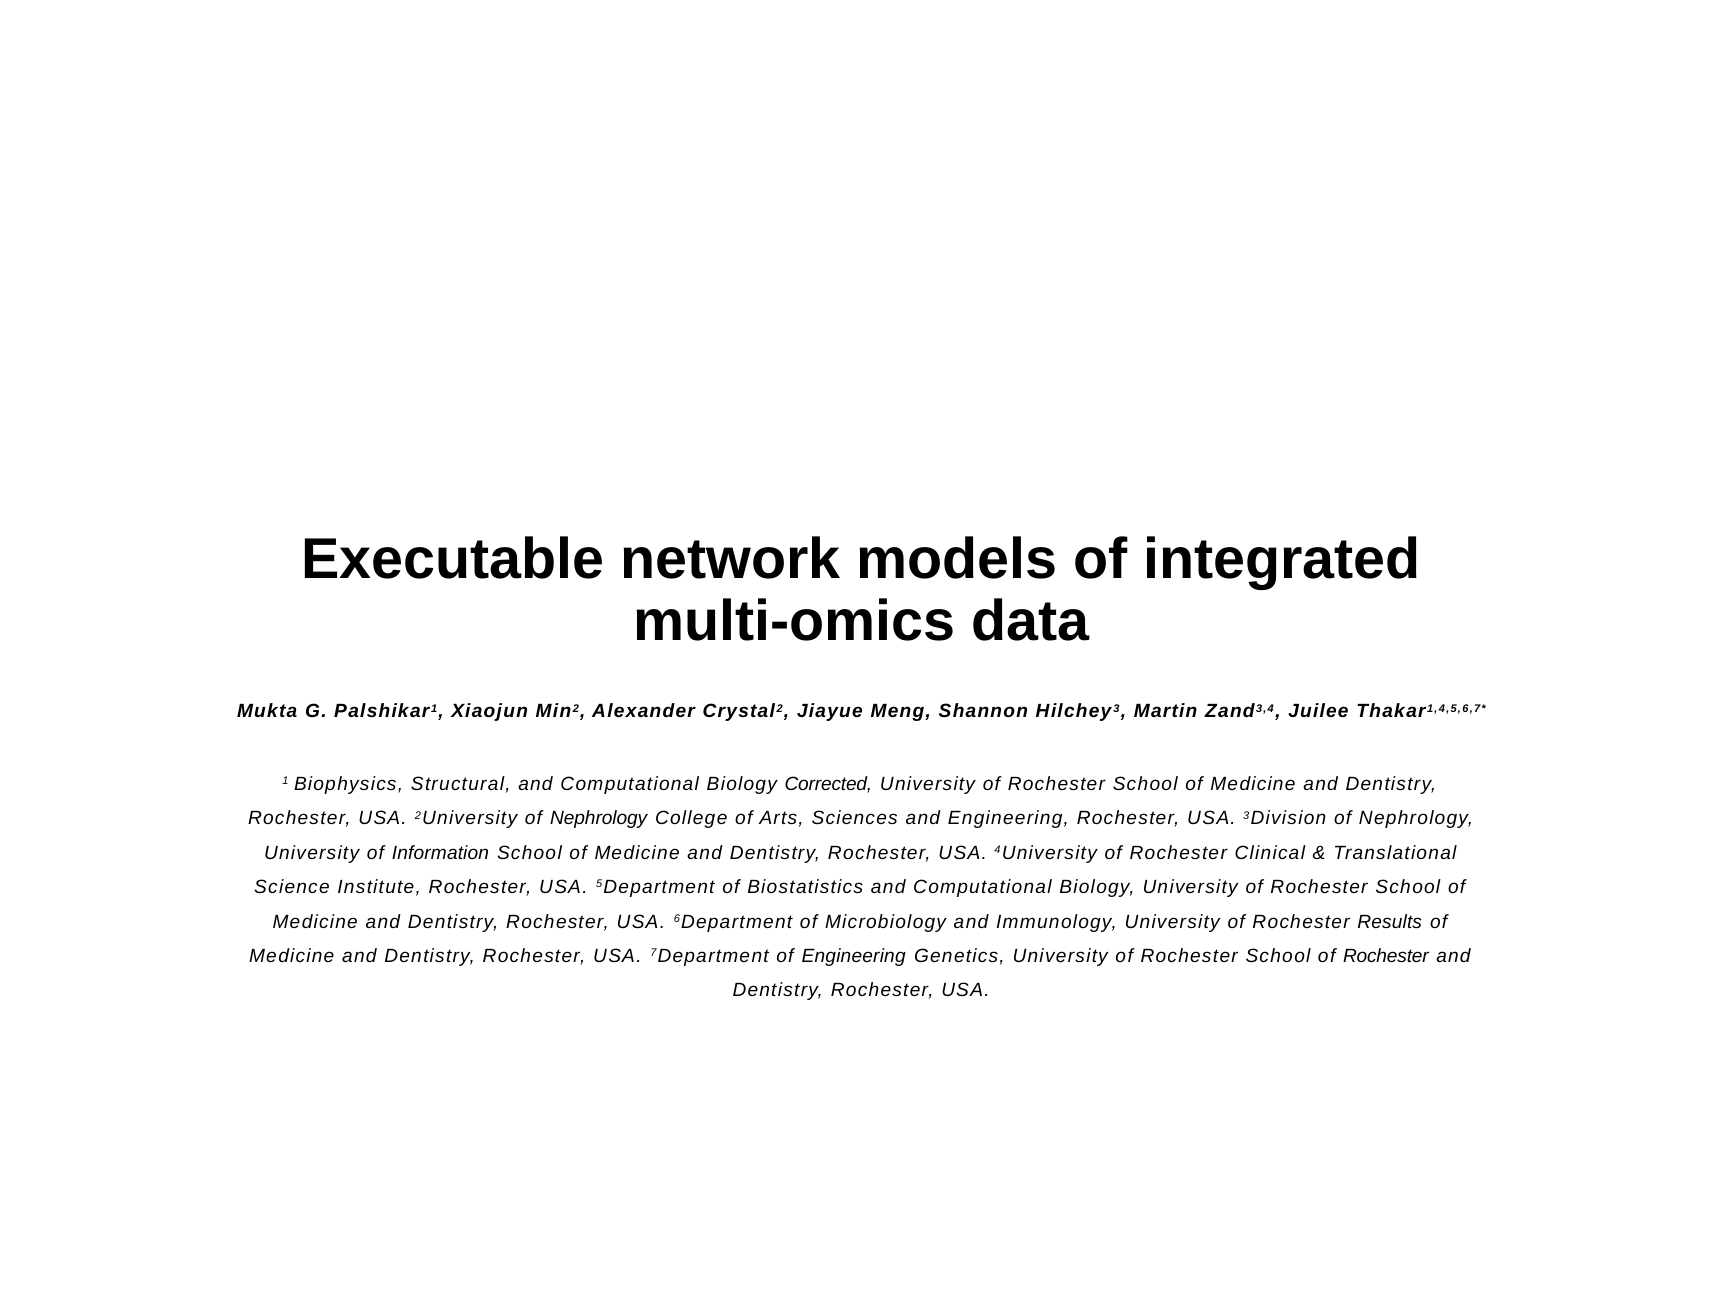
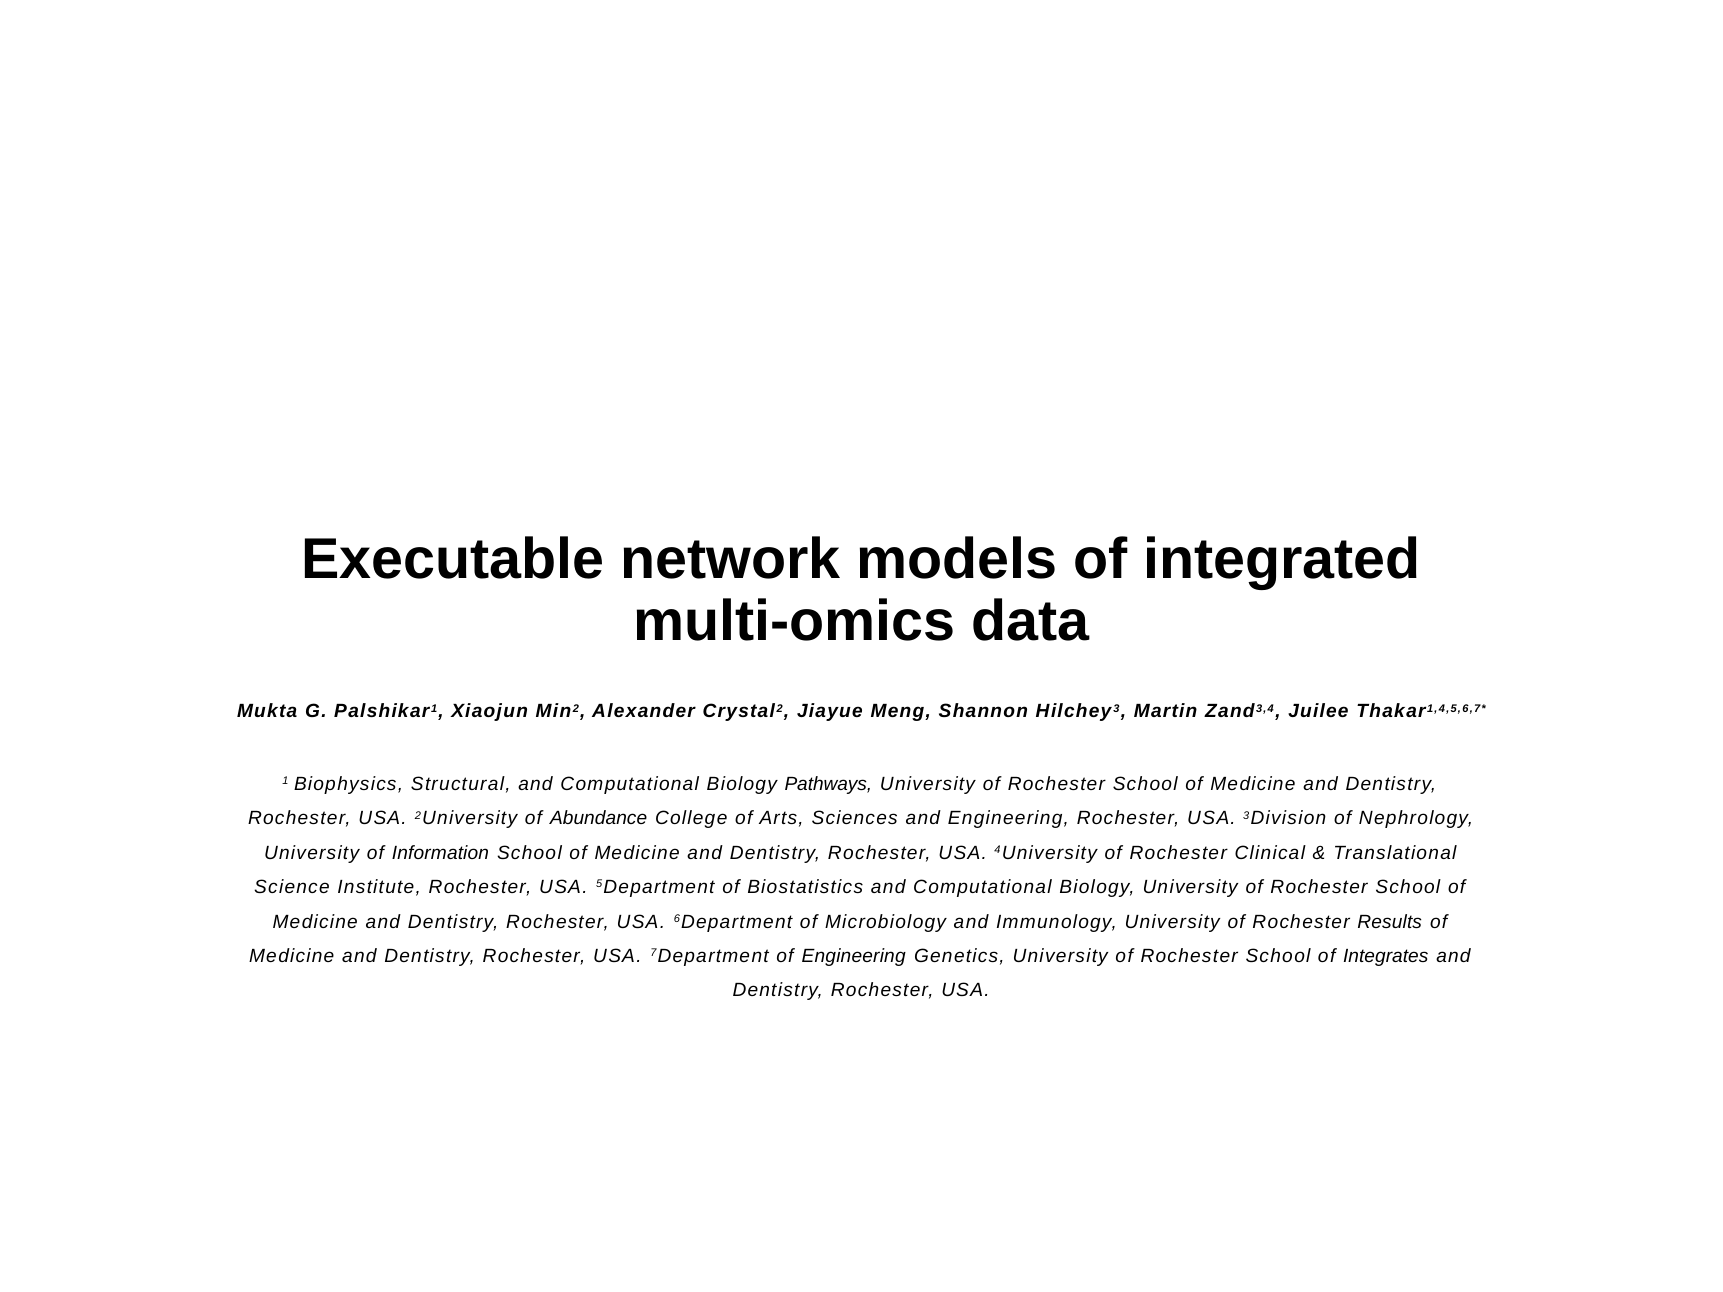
Corrected: Corrected -> Pathways
2University of Nephrology: Nephrology -> Abundance
School of Rochester: Rochester -> Integrates
